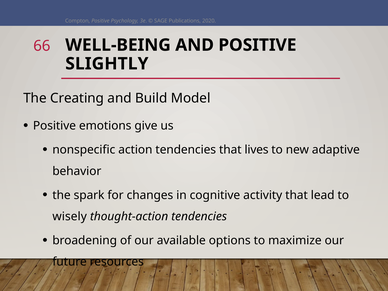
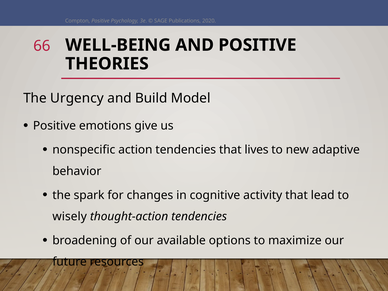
SLIGHTLY: SLIGHTLY -> THEORIES
Creating: Creating -> Urgency
